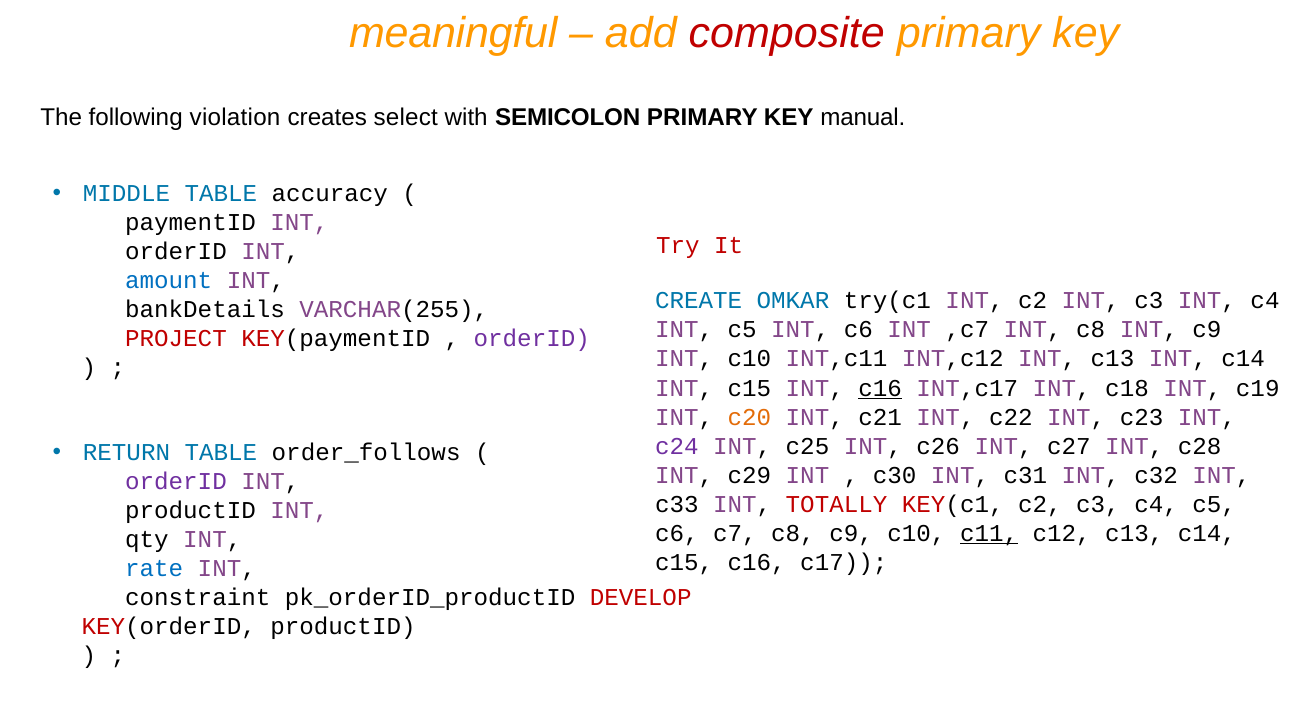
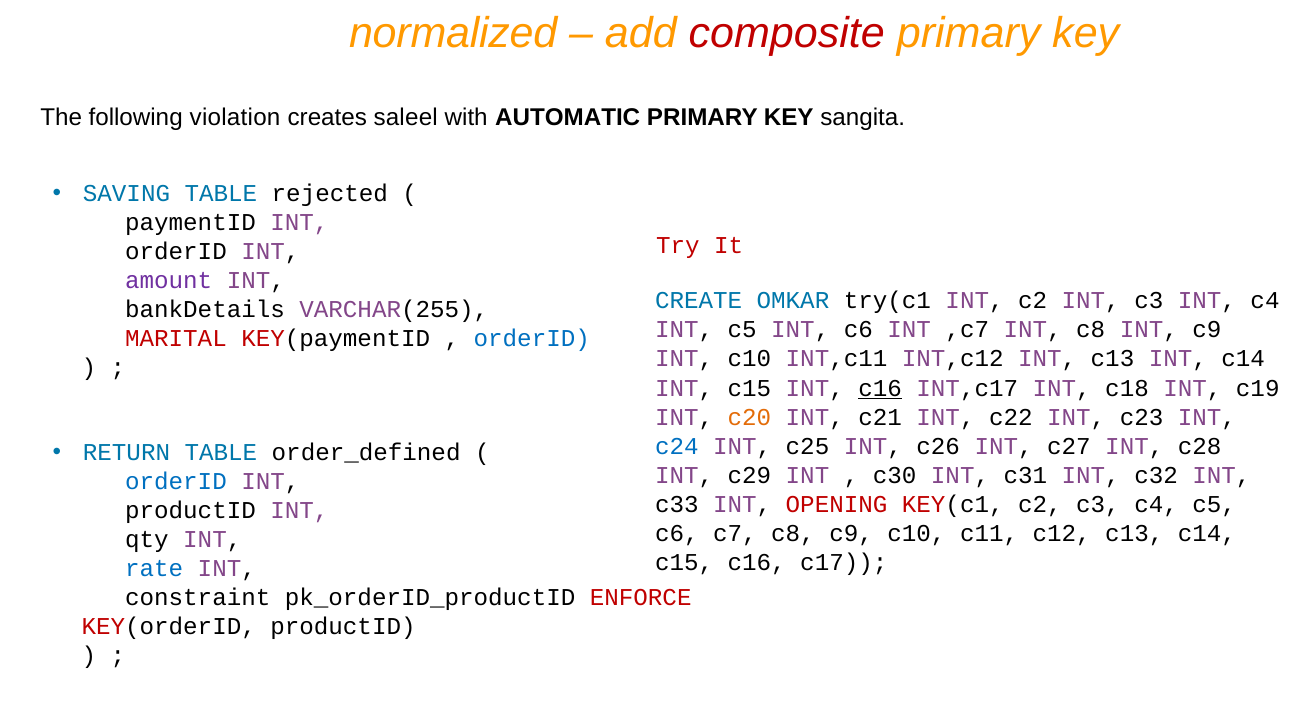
meaningful: meaningful -> normalized
select: select -> saleel
SEMICOLON: SEMICOLON -> AUTOMATIC
manual: manual -> sangita
MIDDLE: MIDDLE -> SAVING
accuracy: accuracy -> rejected
amount colour: blue -> purple
PROJECT: PROJECT -> MARITAL
orderID at (532, 339) colour: purple -> blue
c24 colour: purple -> blue
order_follows: order_follows -> order_defined
orderID at (176, 482) colour: purple -> blue
TOTALLY: TOTALLY -> OPENING
c11 underline: present -> none
DEVELOP: DEVELOP -> ENFORCE
